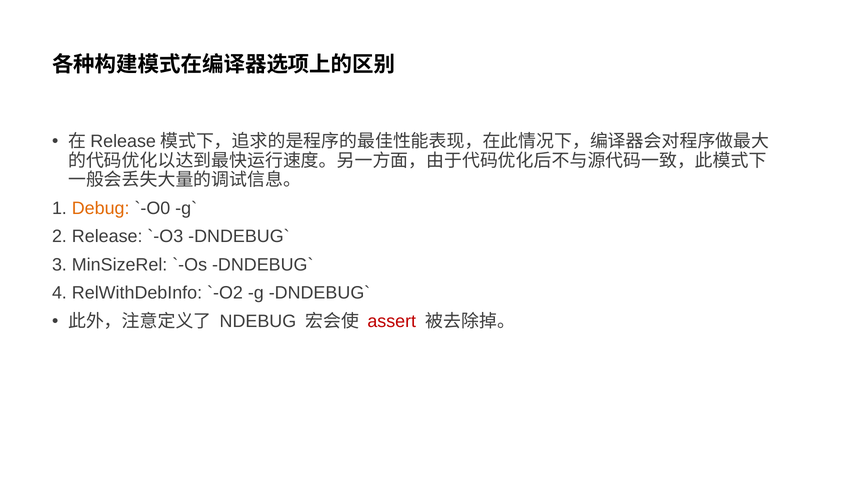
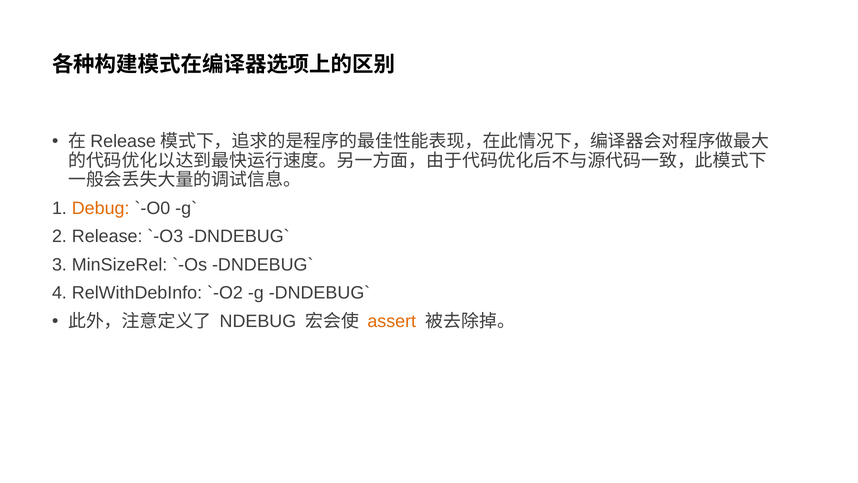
assert colour: red -> orange
